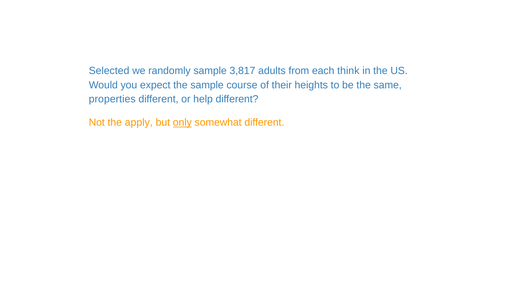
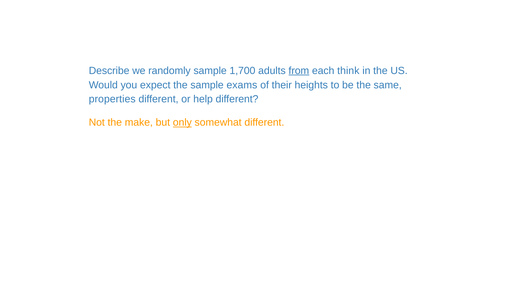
Selected: Selected -> Describe
3,817: 3,817 -> 1,700
from underline: none -> present
course: course -> exams
apply: apply -> make
